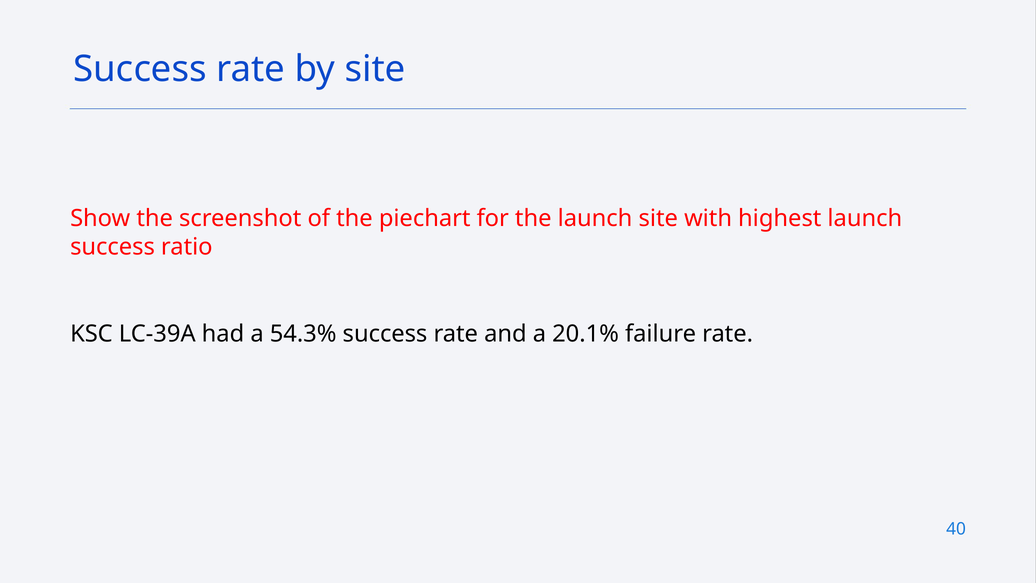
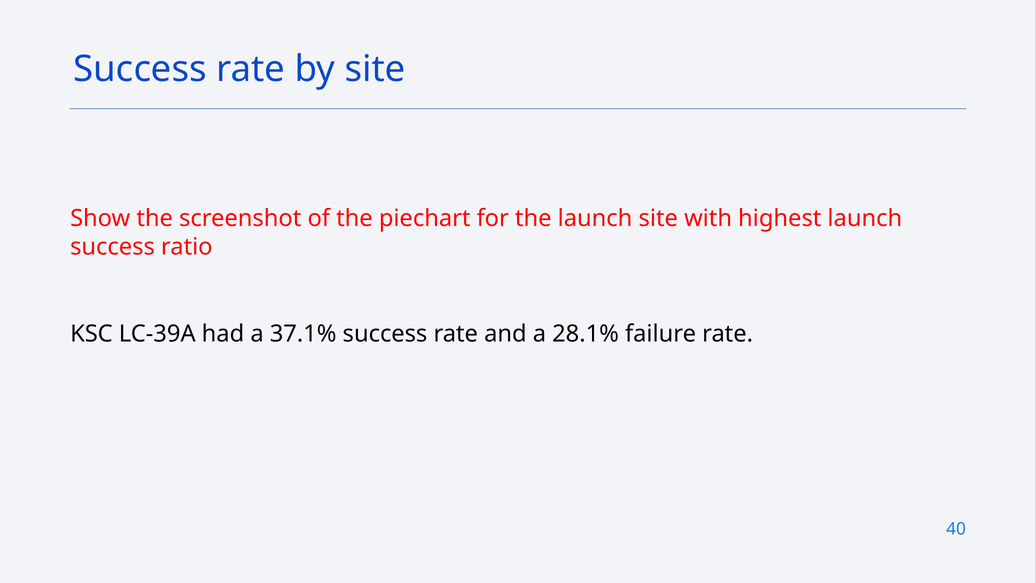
54.3%: 54.3% -> 37.1%
20.1%: 20.1% -> 28.1%
